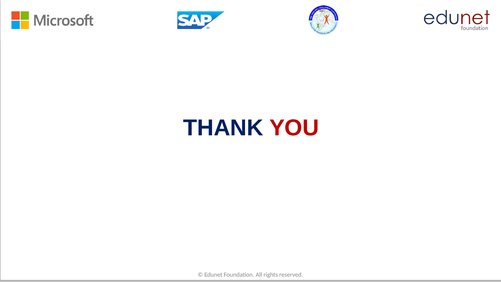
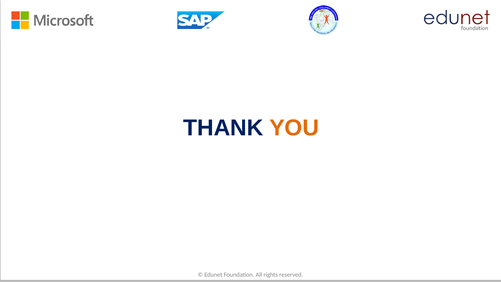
YOU colour: red -> orange
